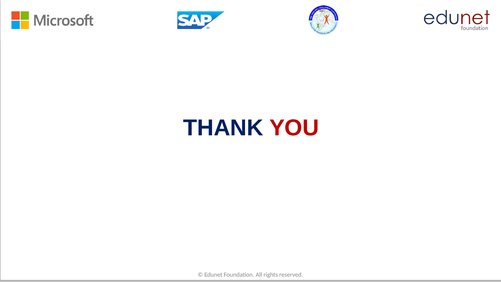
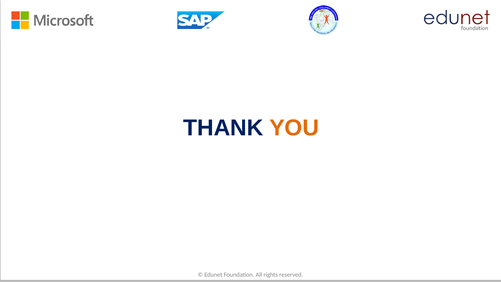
YOU colour: red -> orange
